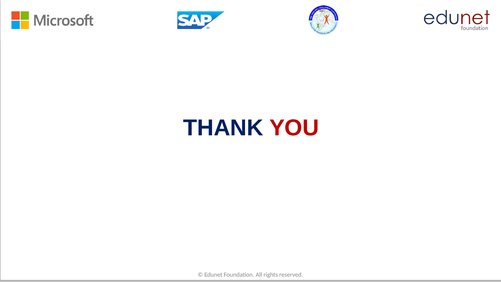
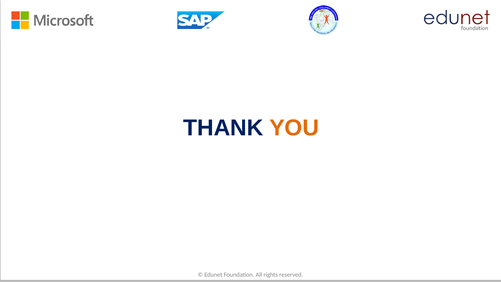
YOU colour: red -> orange
